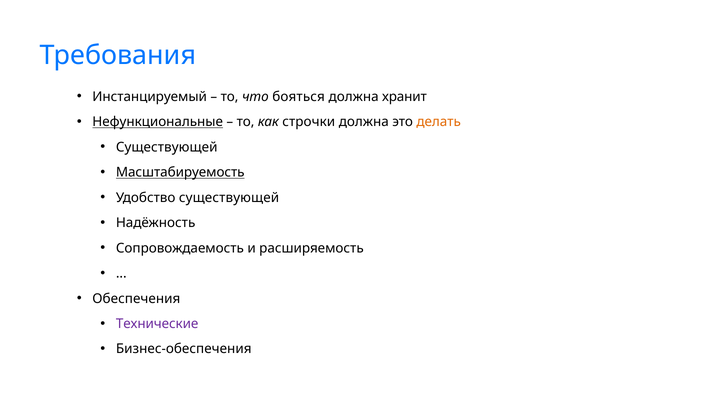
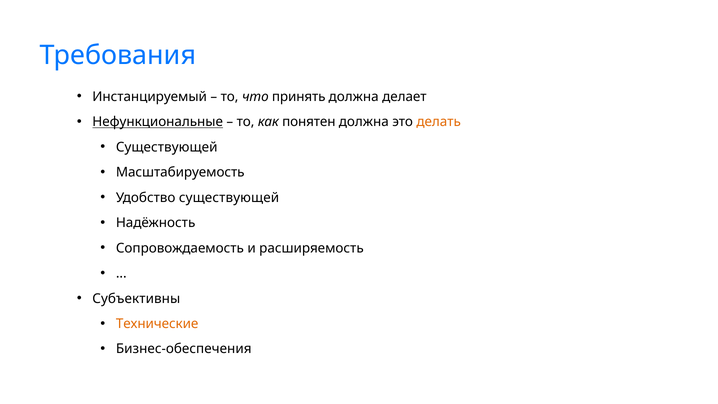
бояться: бояться -> принять
хранит: хранит -> делает
строчки: строчки -> понятен
Масштабируемость underline: present -> none
Обеспечения: Обеспечения -> Субъективны
Технические colour: purple -> orange
